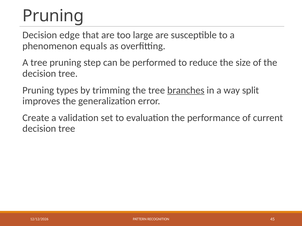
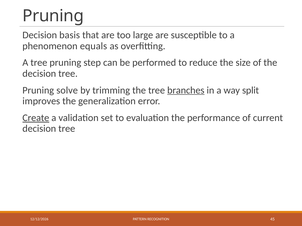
edge: edge -> basis
types: types -> solve
Create underline: none -> present
